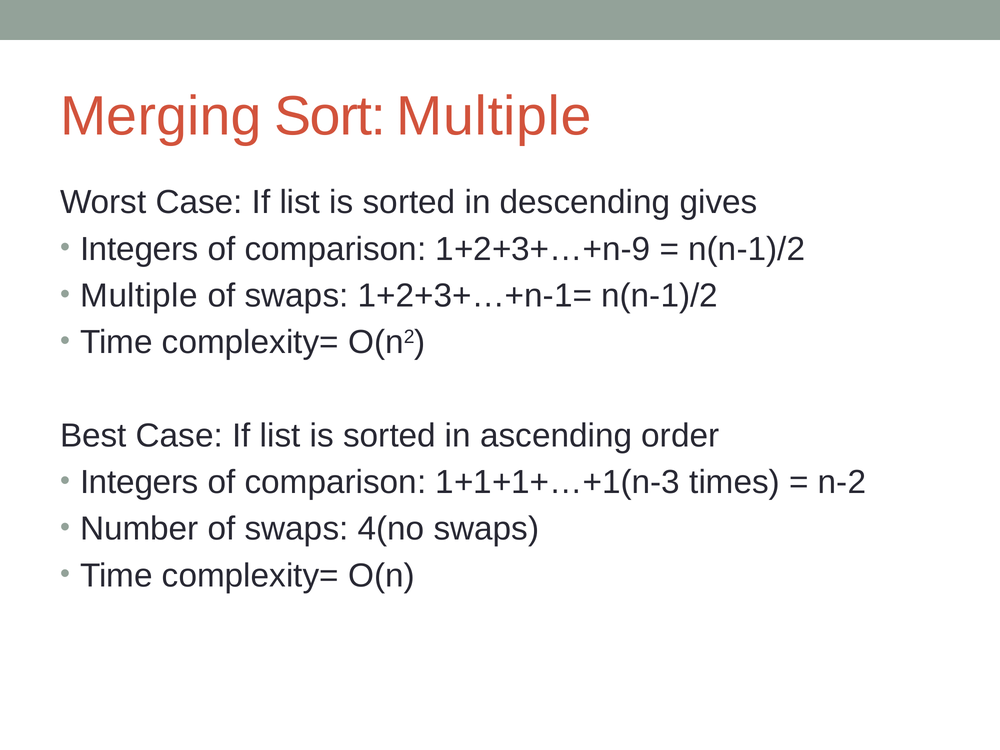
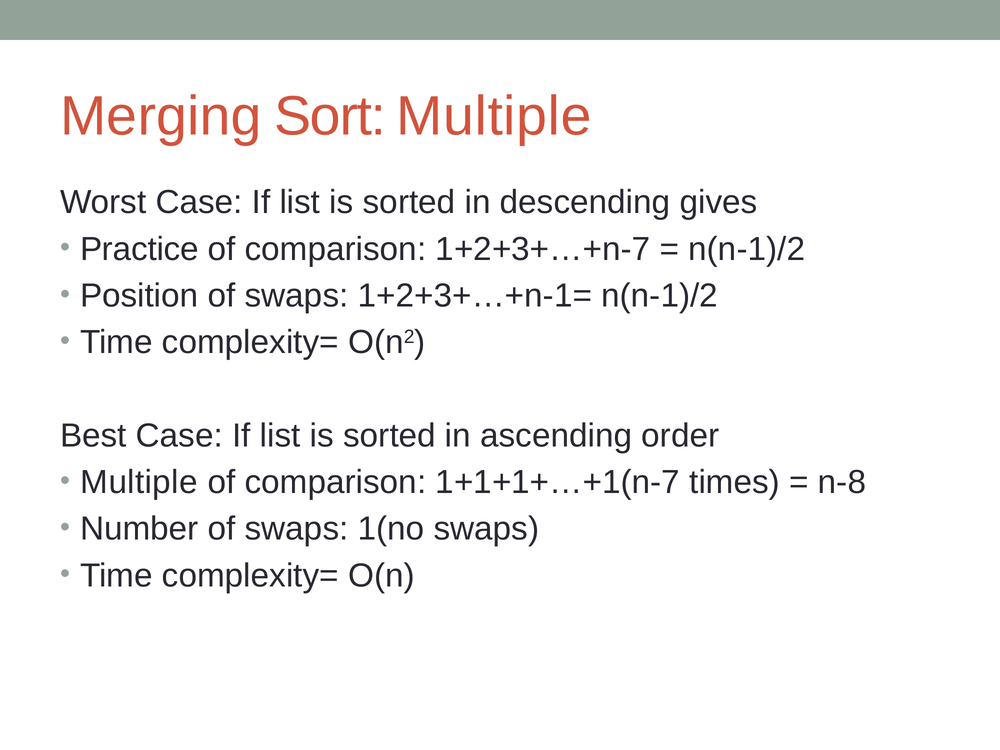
Integers at (139, 249): Integers -> Practice
1+2+3+…+n-9: 1+2+3+…+n-9 -> 1+2+3+…+n-7
Multiple at (139, 296): Multiple -> Position
Integers at (139, 482): Integers -> Multiple
1+1+1+…+1(n-3: 1+1+1+…+1(n-3 -> 1+1+1+…+1(n-7
n-2: n-2 -> n-8
4(no: 4(no -> 1(no
